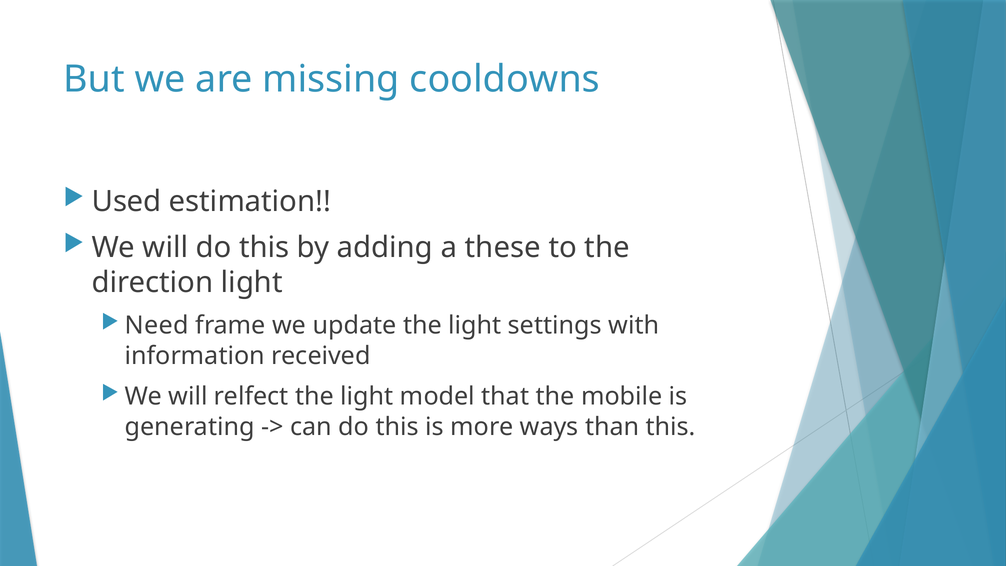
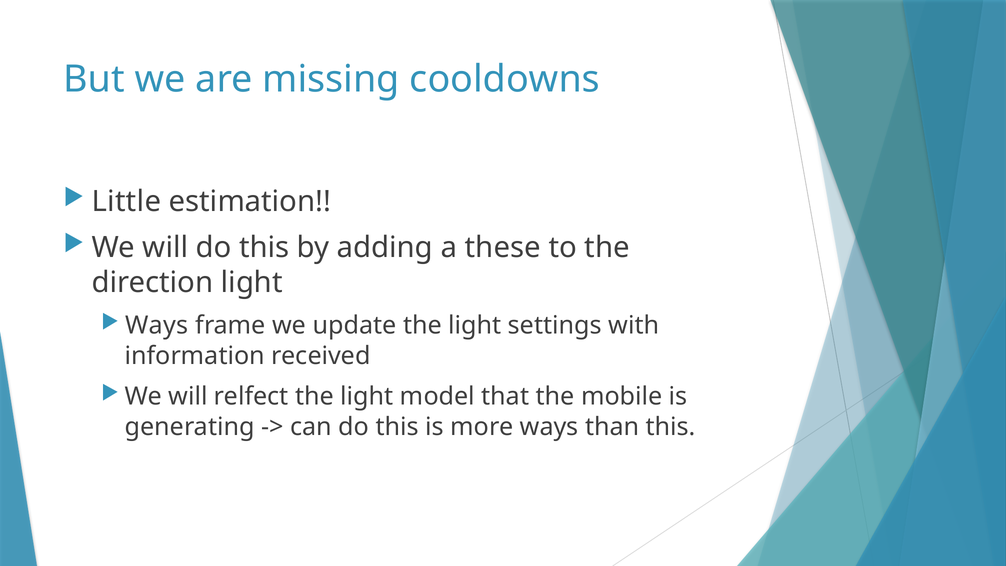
Used: Used -> Little
Need at (157, 326): Need -> Ways
